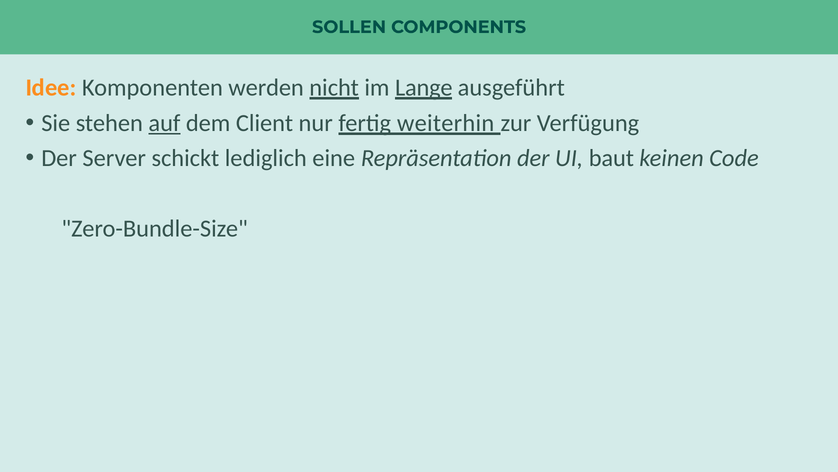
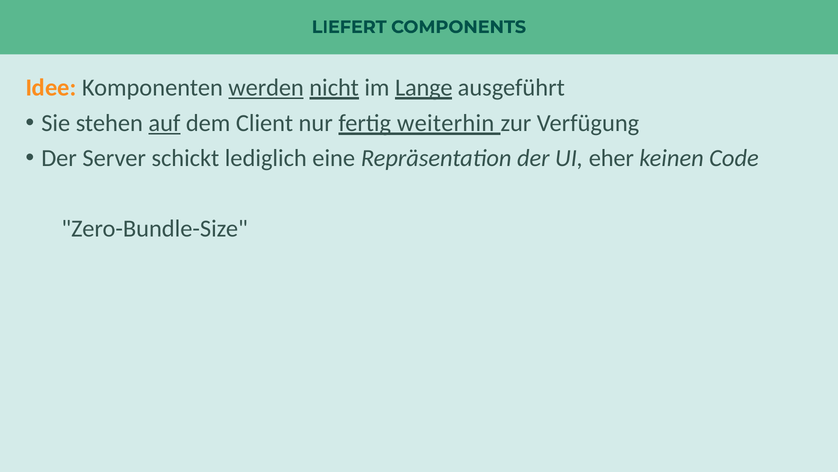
SOLLEN: SOLLEN -> LIEFERT
werden underline: none -> present
baut: baut -> eher
